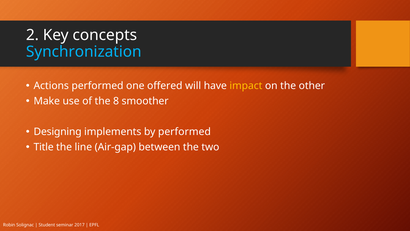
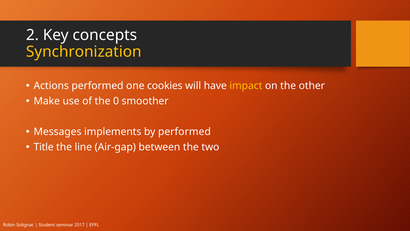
Synchronization colour: light blue -> yellow
offered: offered -> cookies
8: 8 -> 0
Designing: Designing -> Messages
